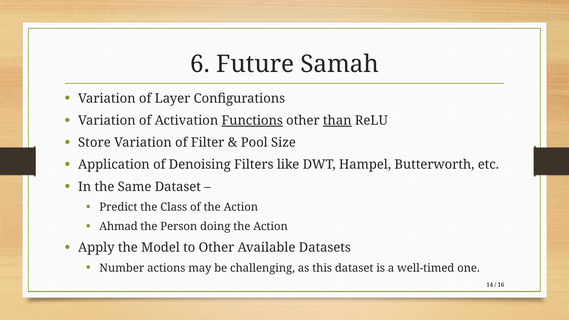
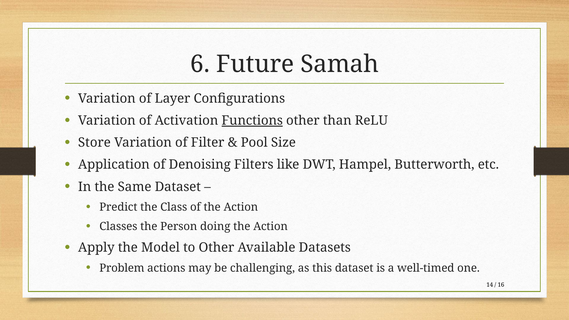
than underline: present -> none
Ahmad: Ahmad -> Classes
Number: Number -> Problem
